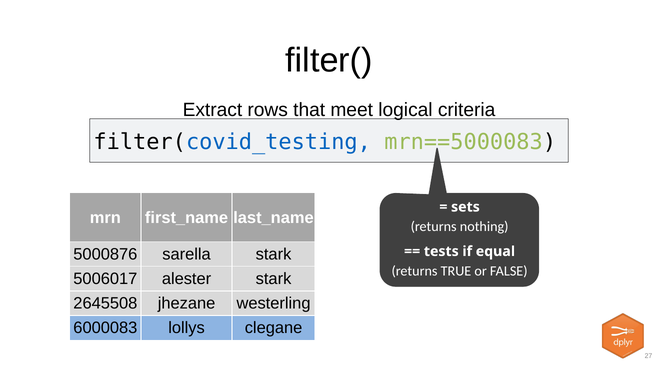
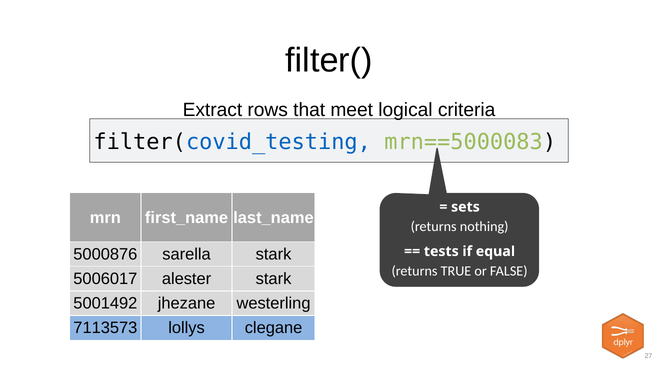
2645508: 2645508 -> 5001492
6000083: 6000083 -> 7113573
